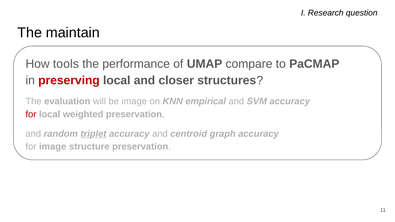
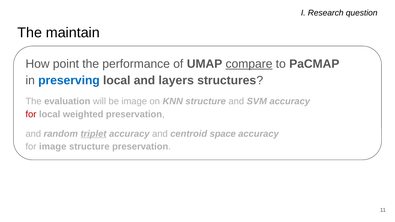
tools: tools -> point
compare underline: none -> present
preserving colour: red -> blue
closer: closer -> layers
KNN empirical: empirical -> structure
graph: graph -> space
